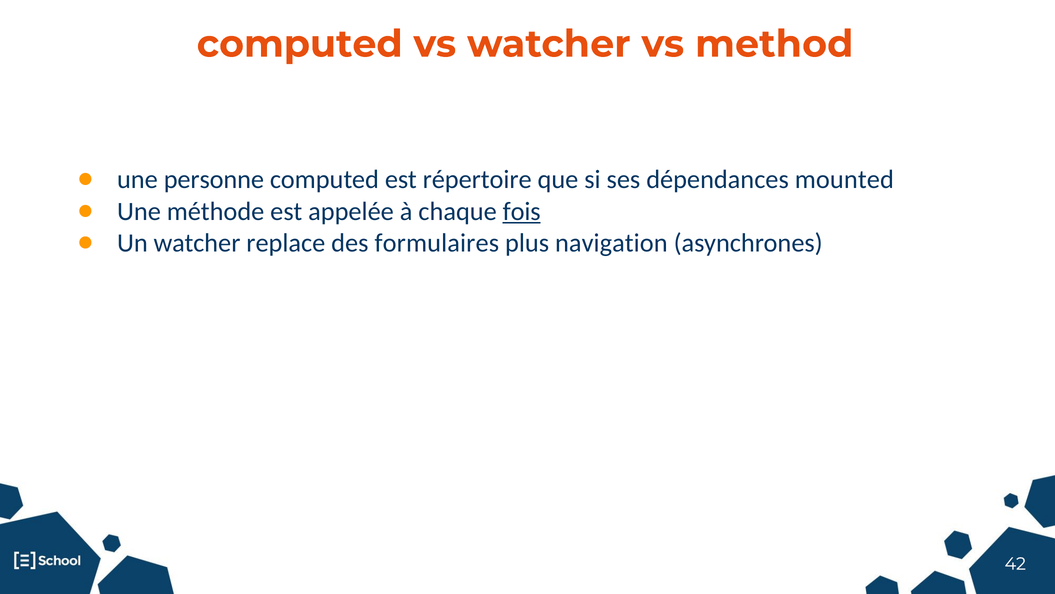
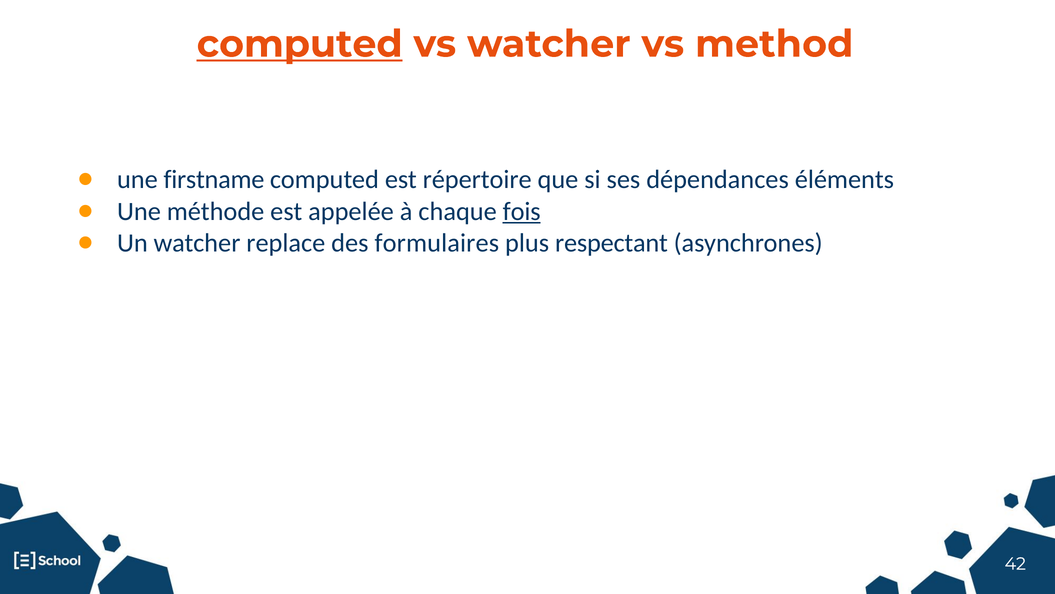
computed at (300, 44) underline: none -> present
personne: personne -> firstname
mounted: mounted -> éléments
navigation: navigation -> respectant
